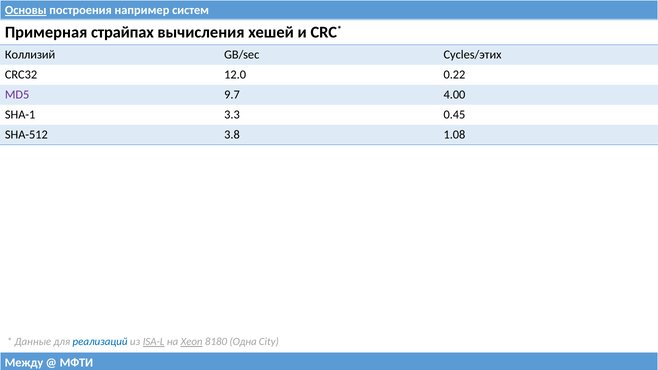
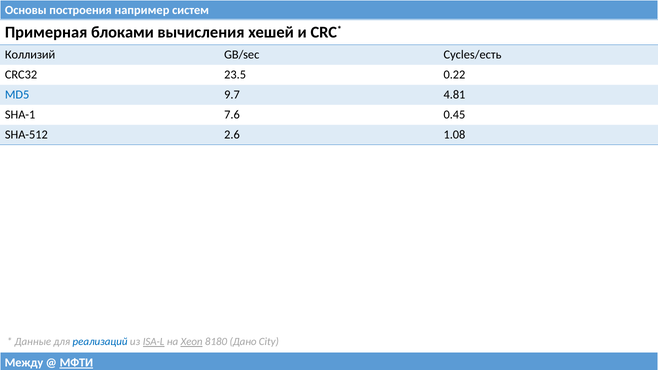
Основы underline: present -> none
страйпах: страйпах -> блоками
Cycles/этих: Cycles/этих -> Cycles/есть
12.0: 12.0 -> 23.5
MD5 colour: purple -> blue
4.00: 4.00 -> 4.81
3.3: 3.3 -> 7.6
3.8: 3.8 -> 2.6
Одна: Одна -> Дано
МФТИ underline: none -> present
